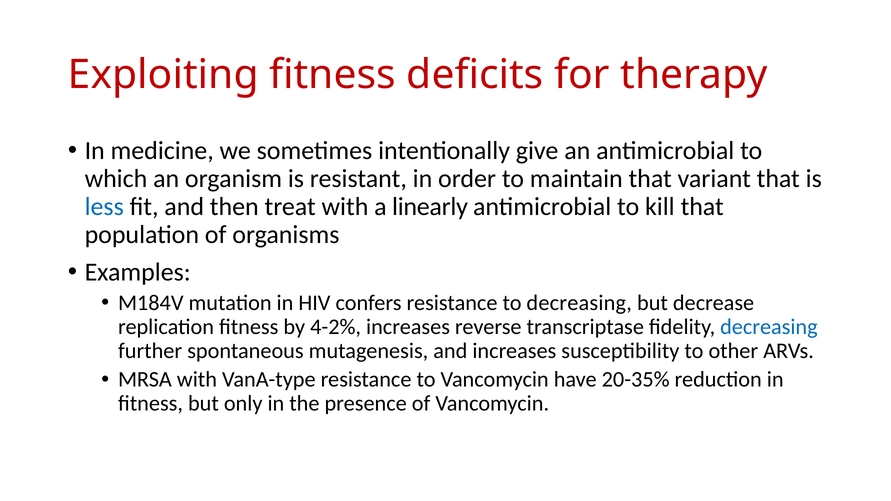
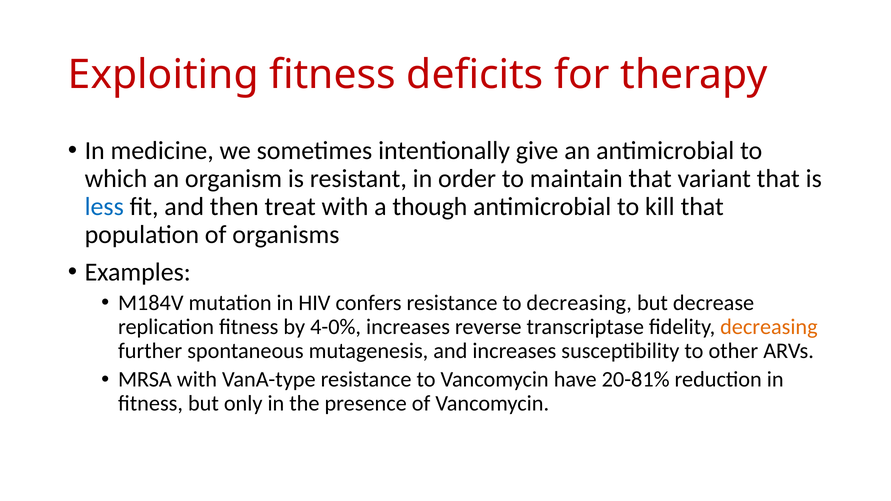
linearly: linearly -> though
4-2%: 4-2% -> 4-0%
decreasing at (769, 327) colour: blue -> orange
20-35%: 20-35% -> 20-81%
